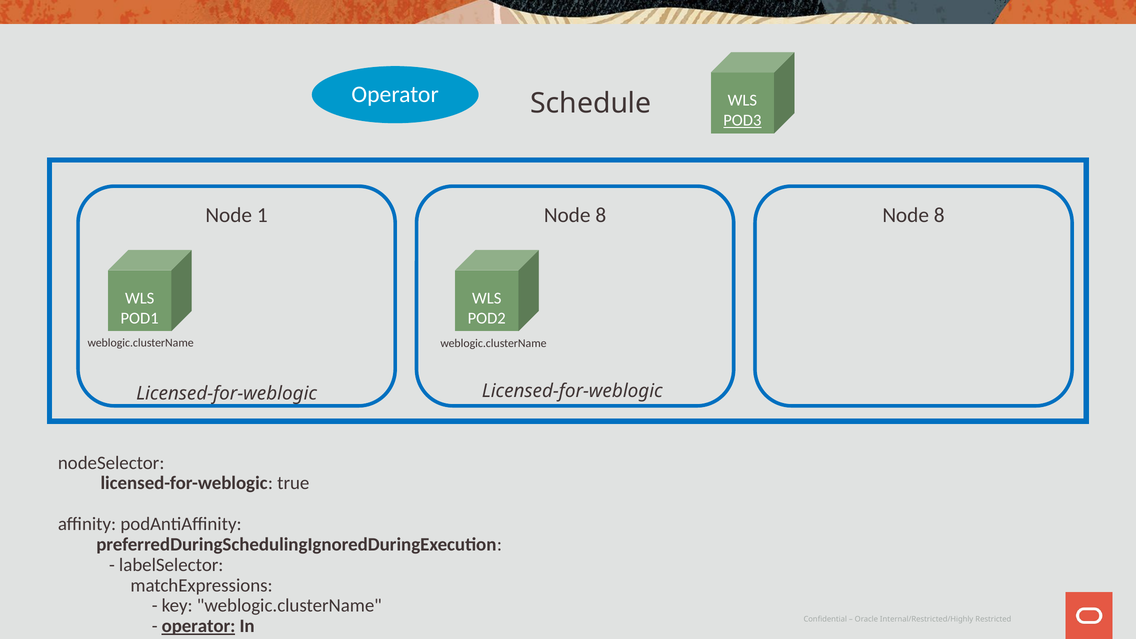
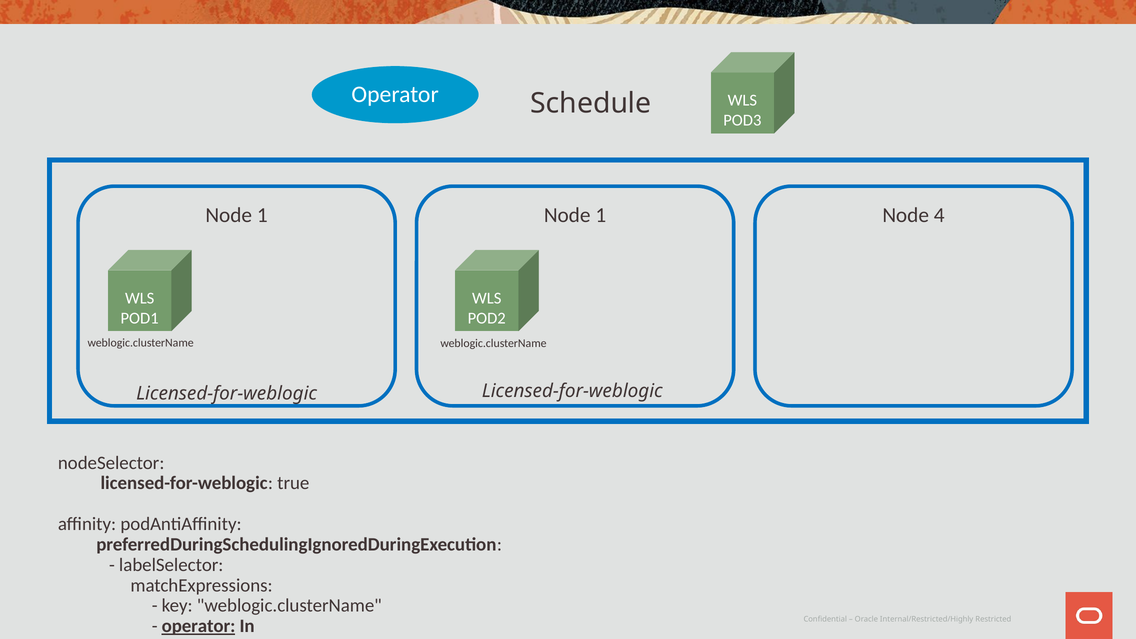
POD3 underline: present -> none
8 at (601, 215): 8 -> 1
1 Node 8: 8 -> 4
